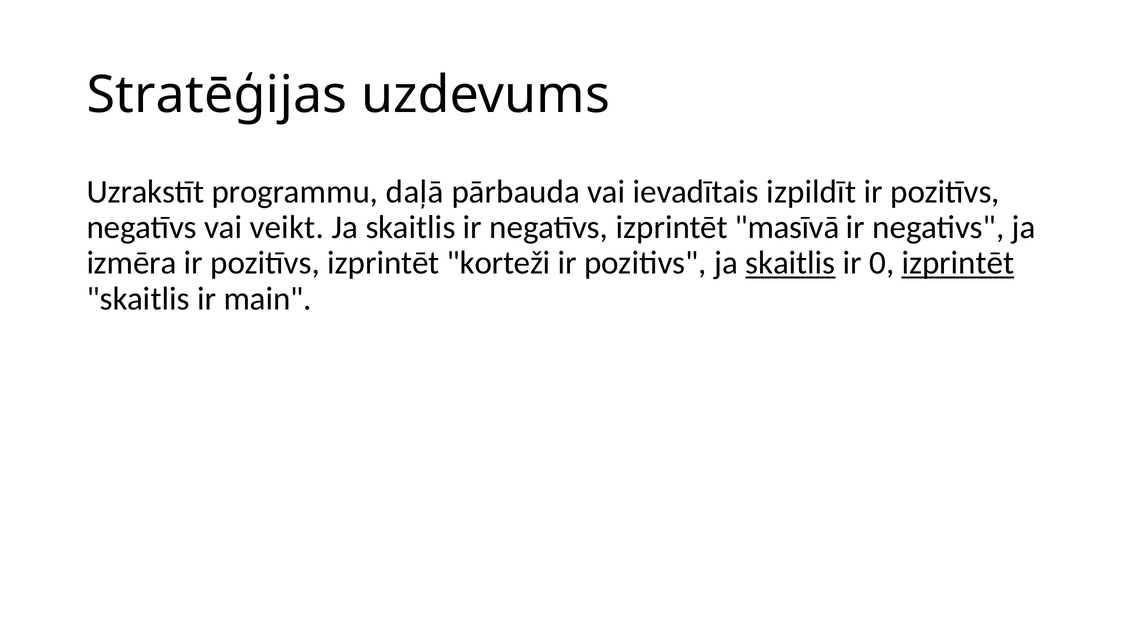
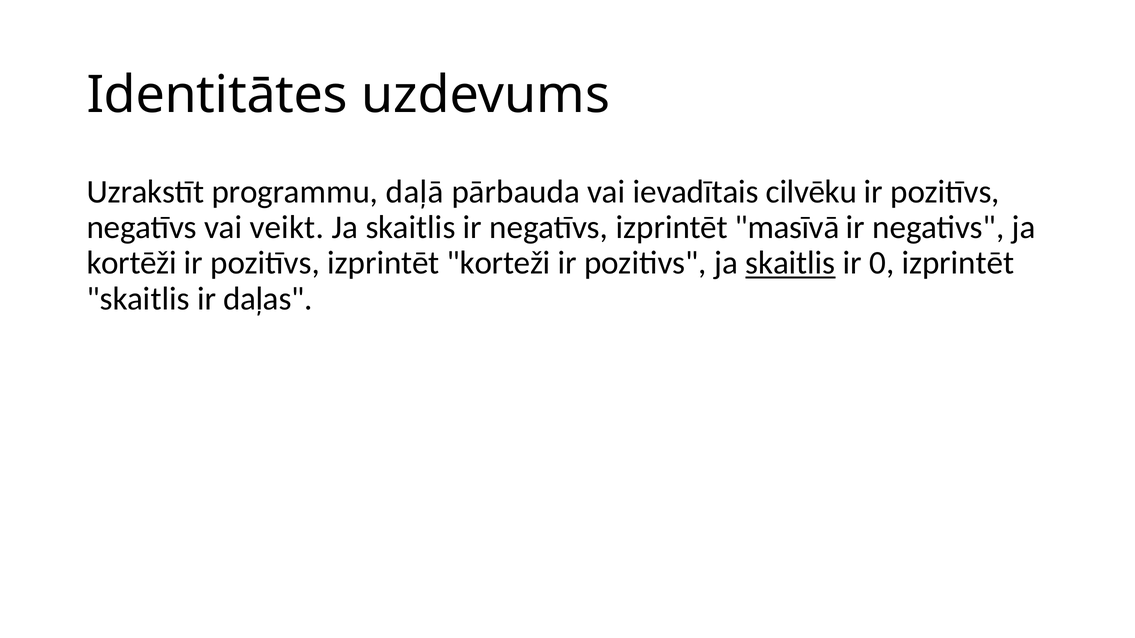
Stratēģijas: Stratēģijas -> Identitātes
izpildīt: izpildīt -> cilvēku
izmēra: izmēra -> kortēži
izprintēt at (958, 263) underline: present -> none
main: main -> daļas
